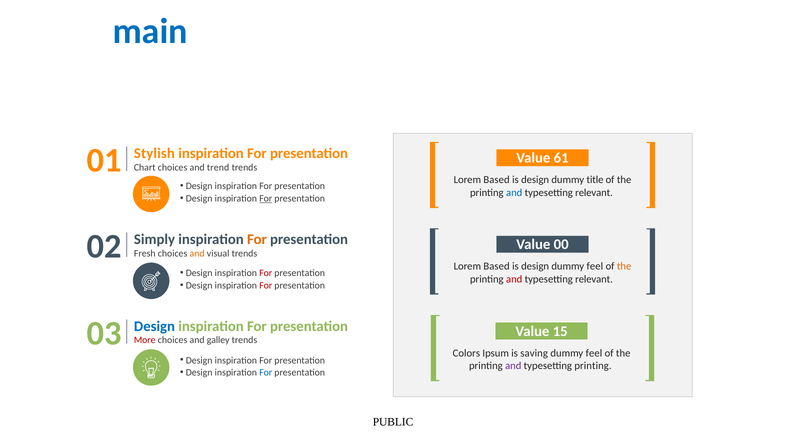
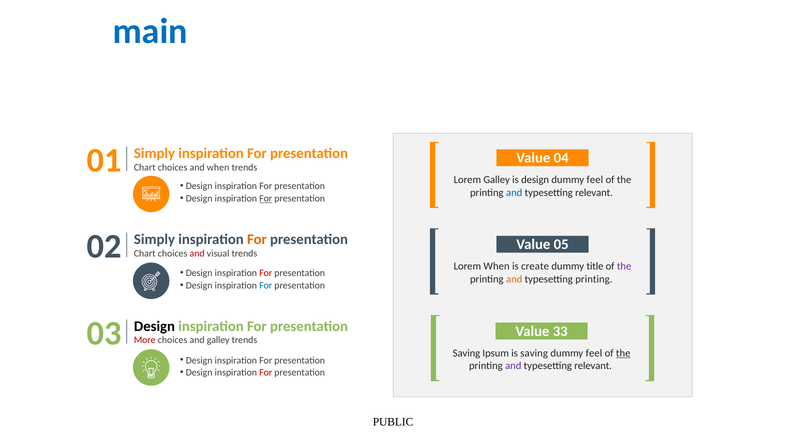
Stylish at (154, 153): Stylish -> Simply
61: 61 -> 04
and trend: trend -> when
Based at (497, 180): Based -> Galley
title at (595, 180): title -> feel
00: 00 -> 05
Fresh at (145, 253): Fresh -> Chart
and at (197, 253) colour: orange -> red
Based at (497, 266): Based -> When
design at (535, 266): design -> create
feel at (595, 266): feel -> title
the at (624, 266) colour: orange -> purple
and at (514, 279) colour: red -> orange
relevant at (594, 279): relevant -> printing
For at (266, 285) colour: red -> blue
Design at (154, 326) colour: blue -> black
15: 15 -> 33
Colors at (466, 353): Colors -> Saving
the at (623, 353) underline: none -> present
printing at (593, 366): printing -> relevant
For at (266, 373) colour: blue -> red
